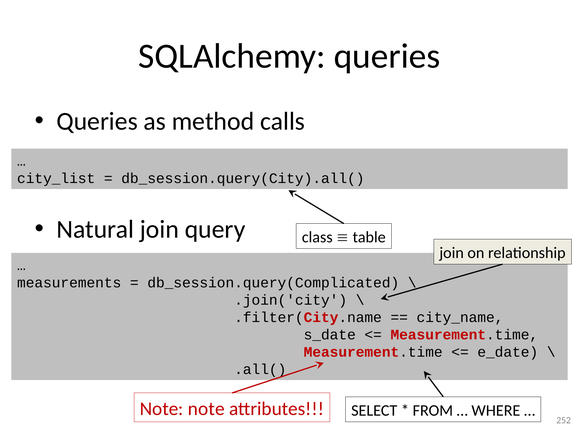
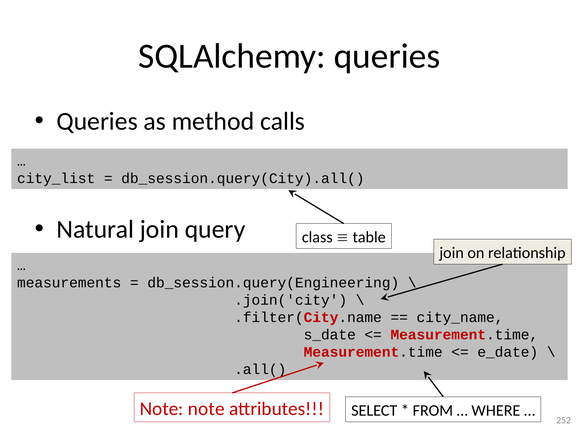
db_session.query(Complicated: db_session.query(Complicated -> db_session.query(Engineering
